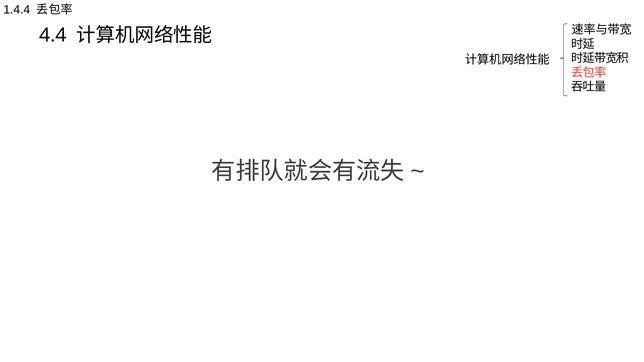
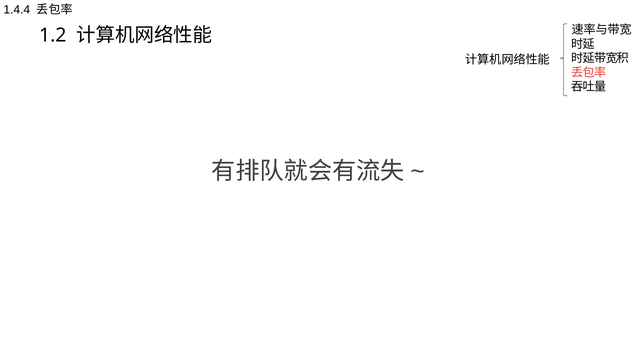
4.4: 4.4 -> 1.2
